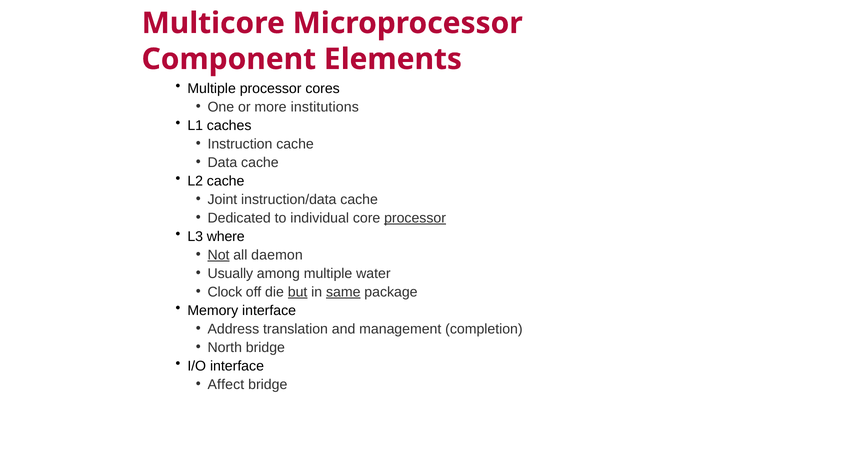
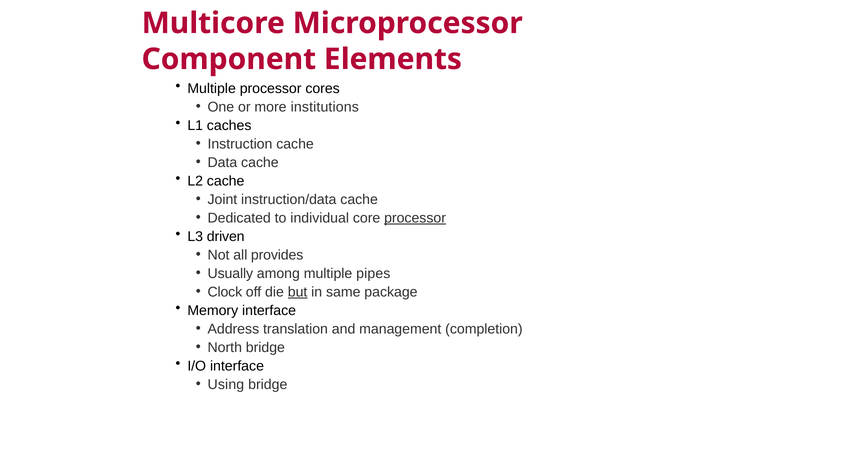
where: where -> driven
Not underline: present -> none
daemon: daemon -> provides
water: water -> pipes
same underline: present -> none
Affect: Affect -> Using
